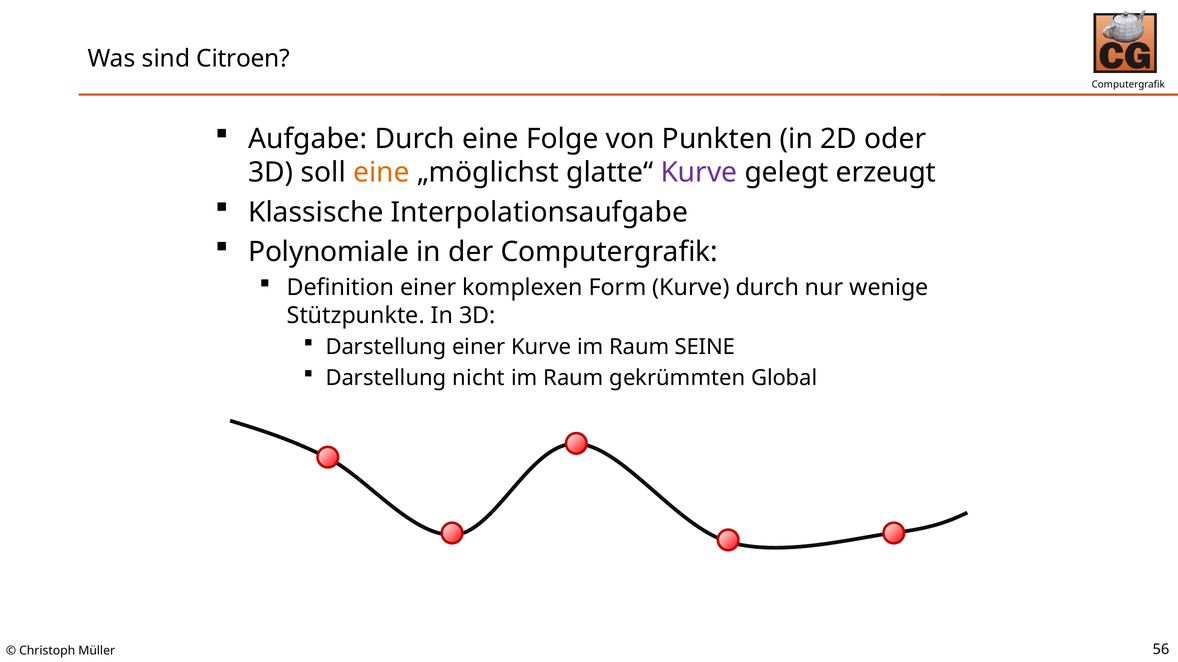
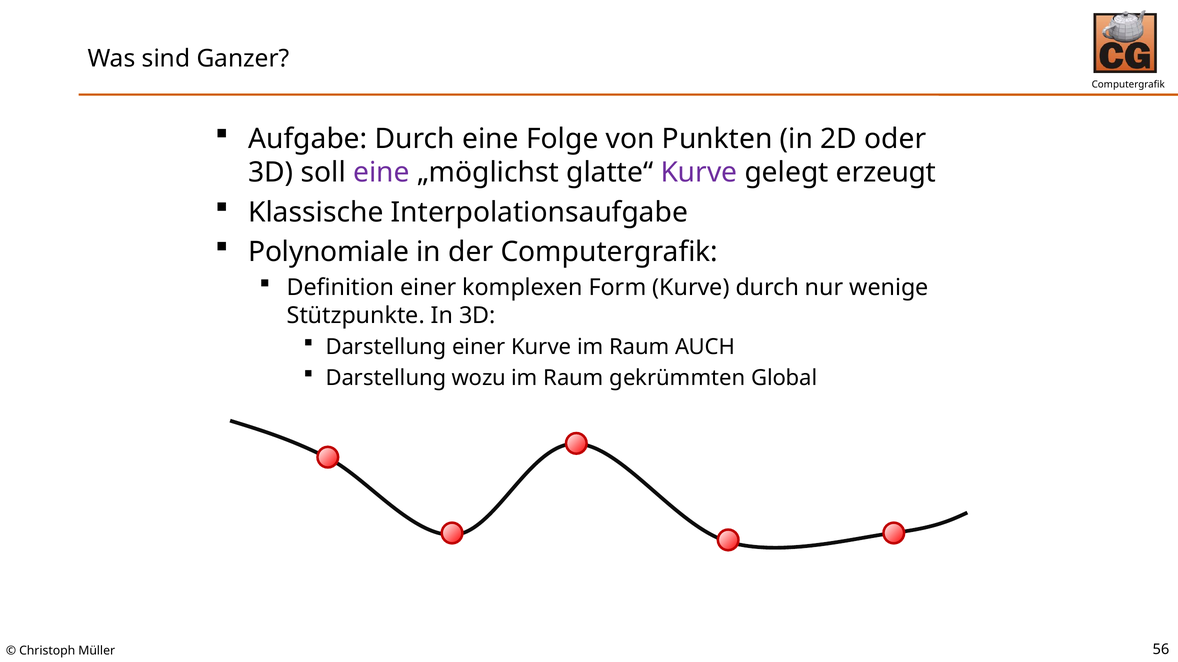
Citroen: Citroen -> Ganzer
eine at (382, 173) colour: orange -> purple
SEINE: SEINE -> AUCH
nicht: nicht -> wozu
